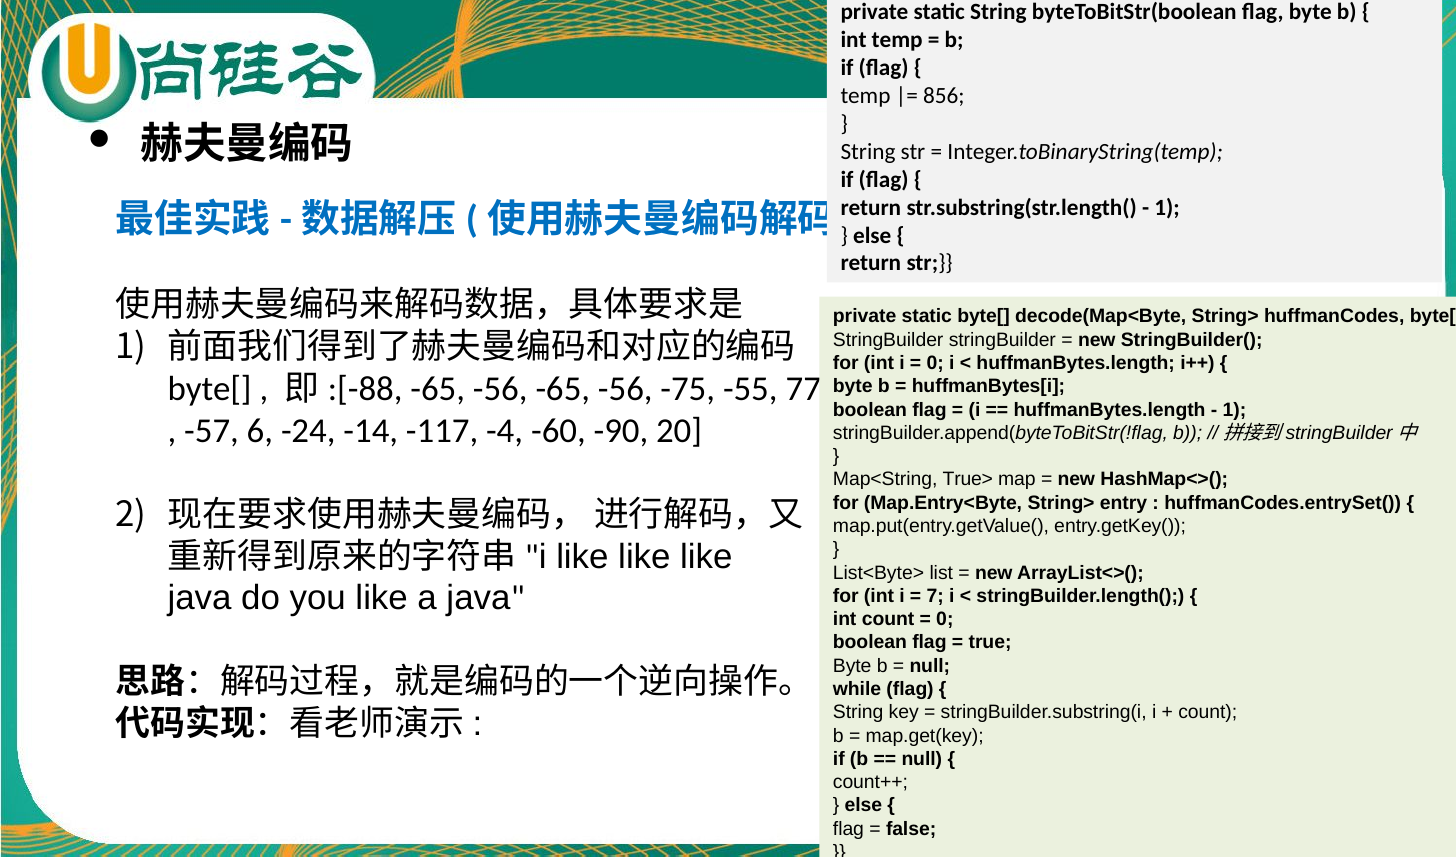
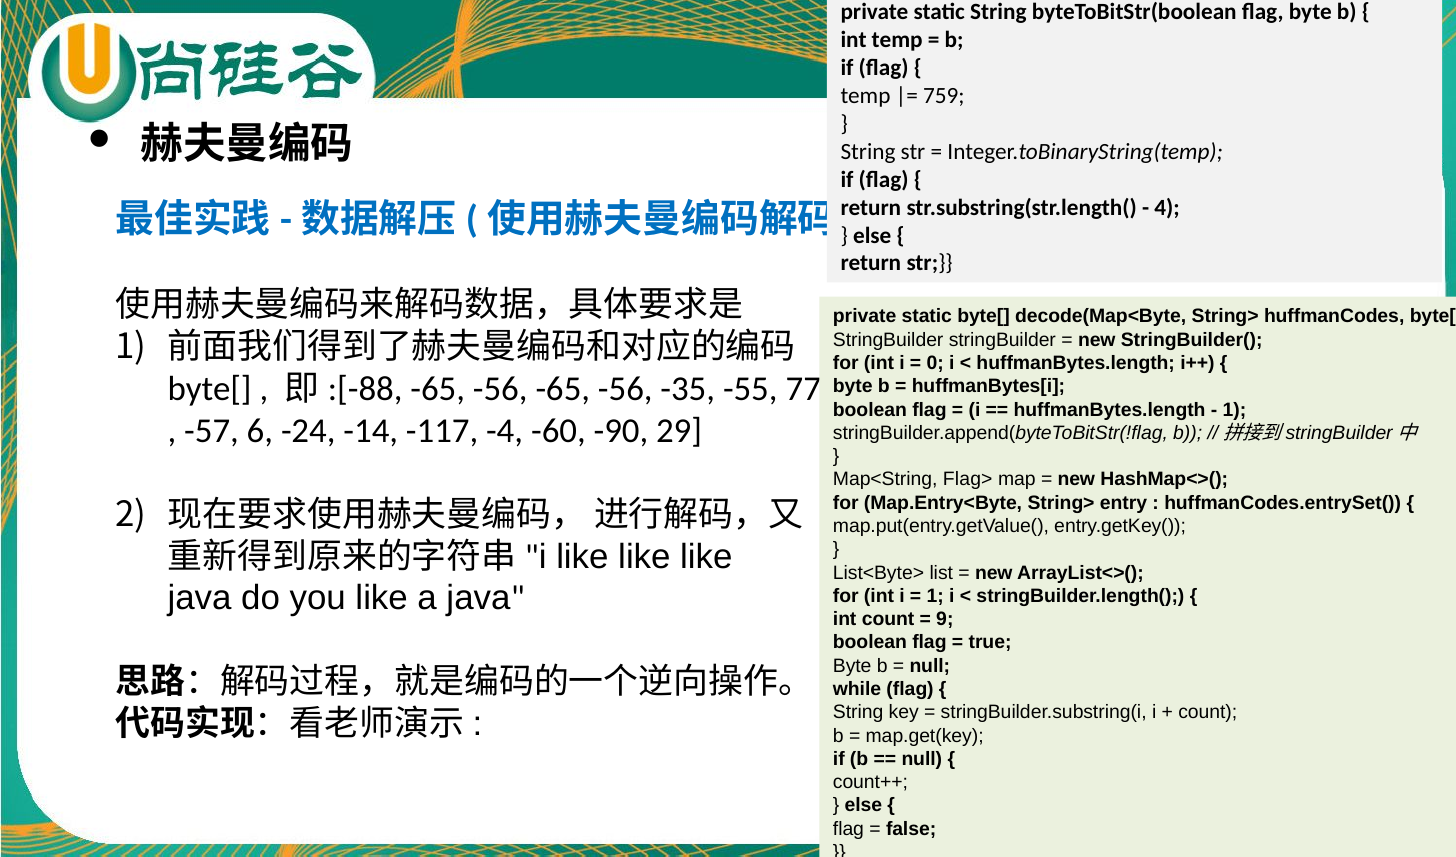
856: 856 -> 759
1 at (1167, 208): 1 -> 4
-75: -75 -> -35
20: 20 -> 29
True>: True> -> Flag>
7 at (935, 596): 7 -> 1
0 at (945, 619): 0 -> 9
